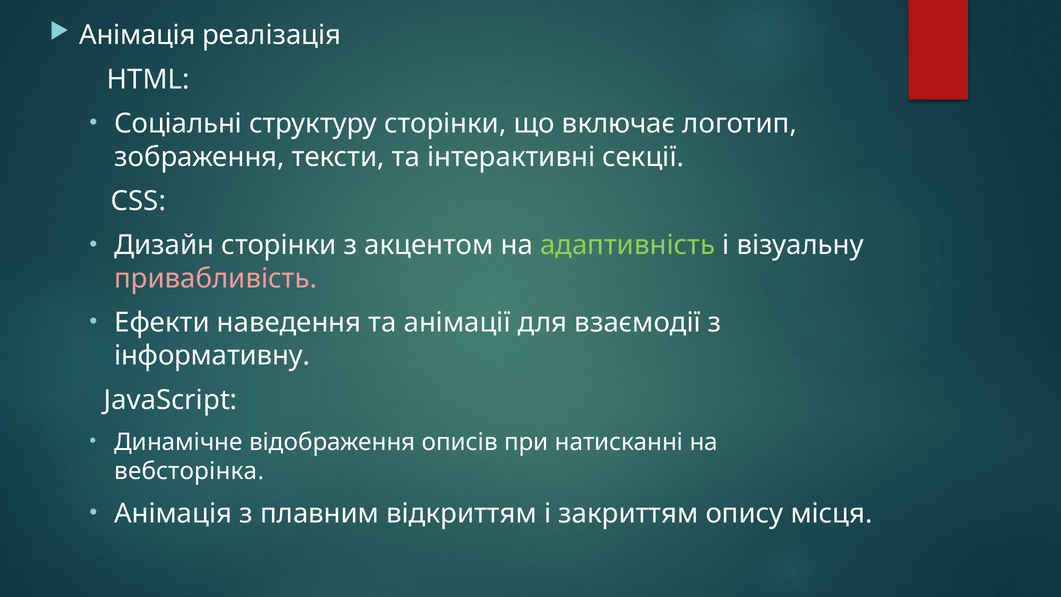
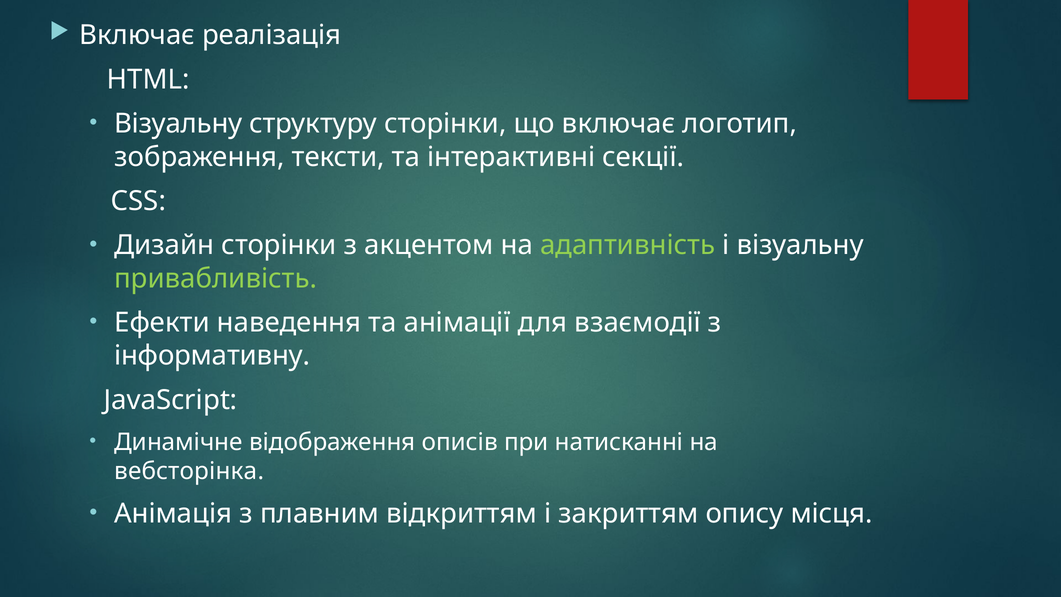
Анімація at (137, 35): Анімація -> Включає
Соціальні at (178, 124): Соціальні -> Візуальну
привабливість colour: pink -> light green
